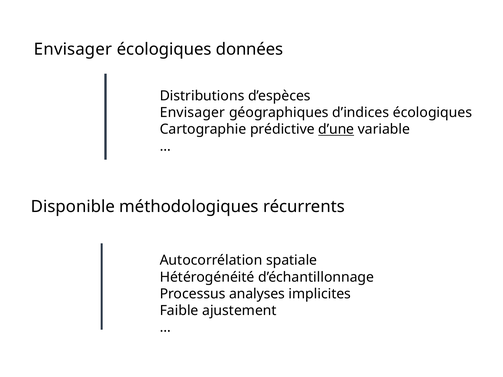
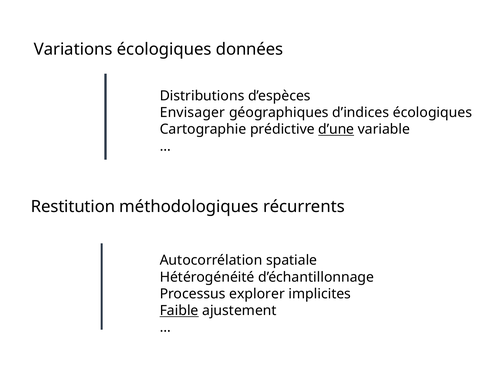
Envisager at (73, 49): Envisager -> Variations
Disponible: Disponible -> Restitution
analyses: analyses -> explorer
Faible underline: none -> present
